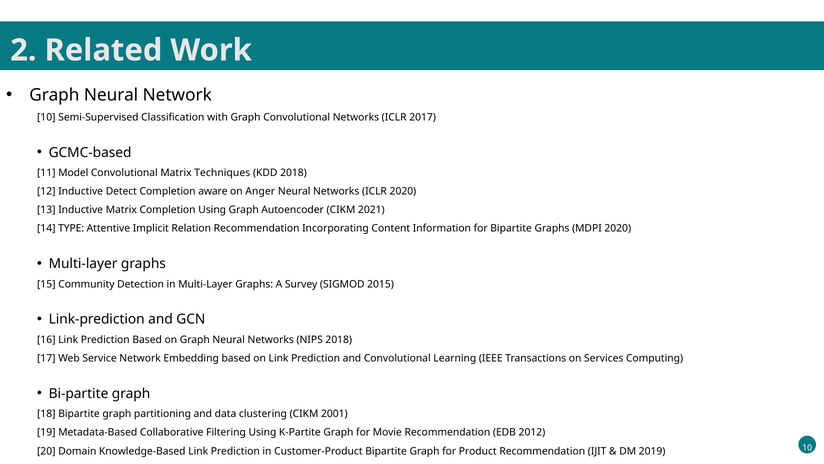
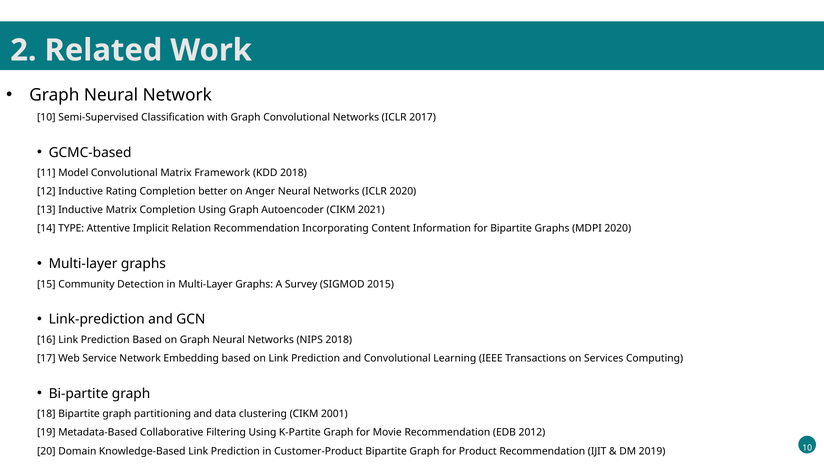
Techniques: Techniques -> Framework
Detect: Detect -> Rating
aware: aware -> better
